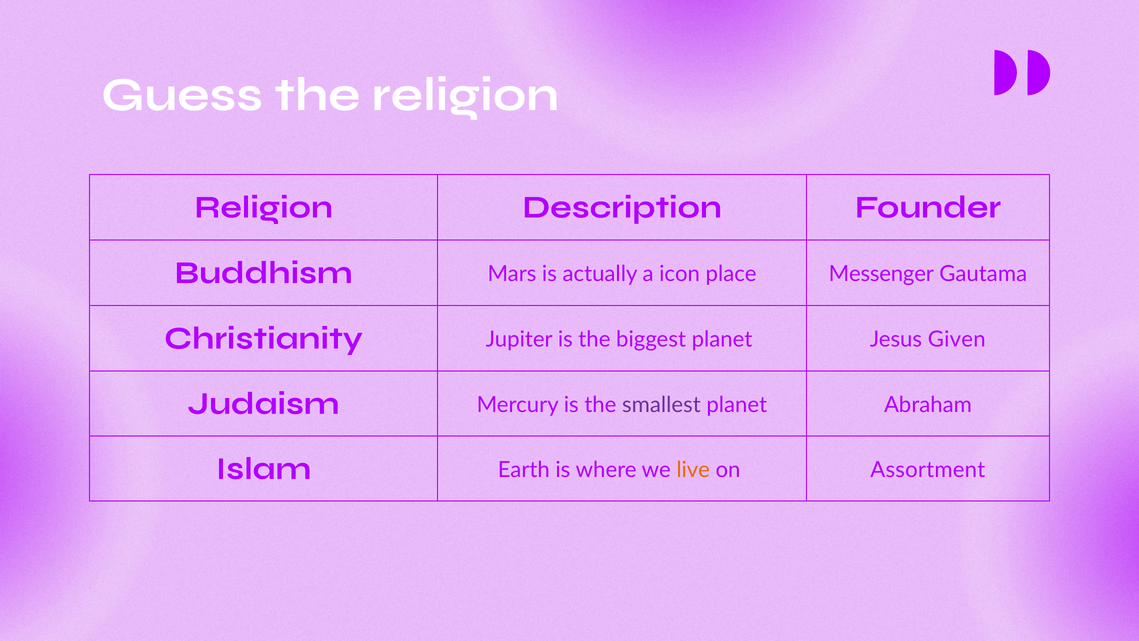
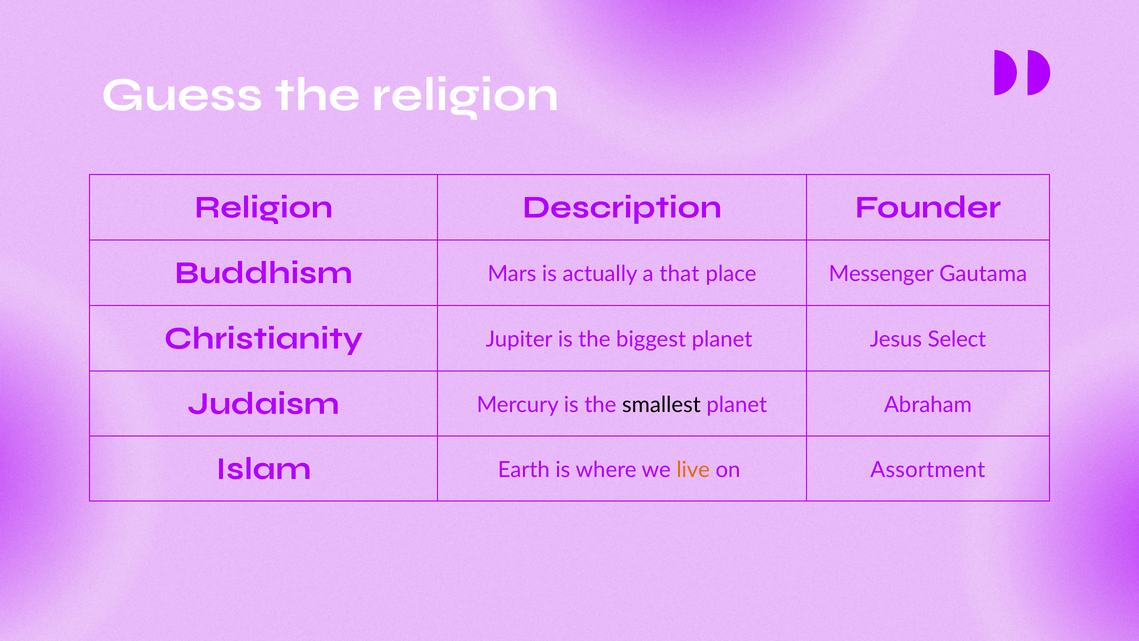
icon: icon -> that
Given: Given -> Select
smallest colour: purple -> black
